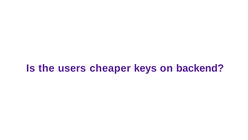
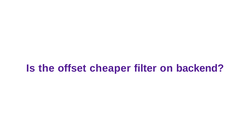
users: users -> offset
keys: keys -> filter
